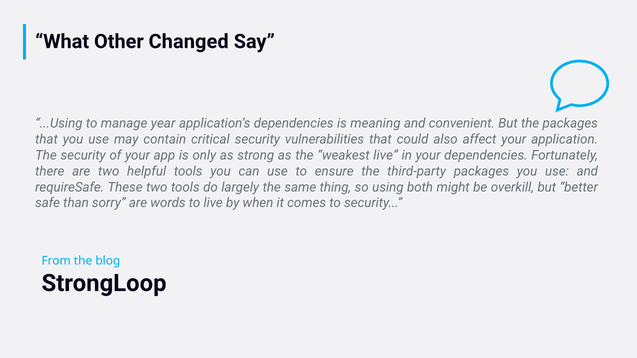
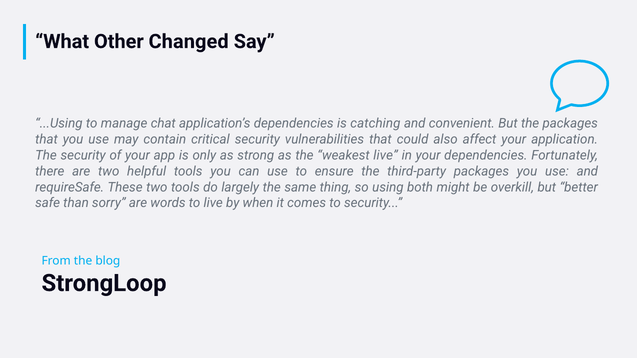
year: year -> chat
meaning: meaning -> catching
